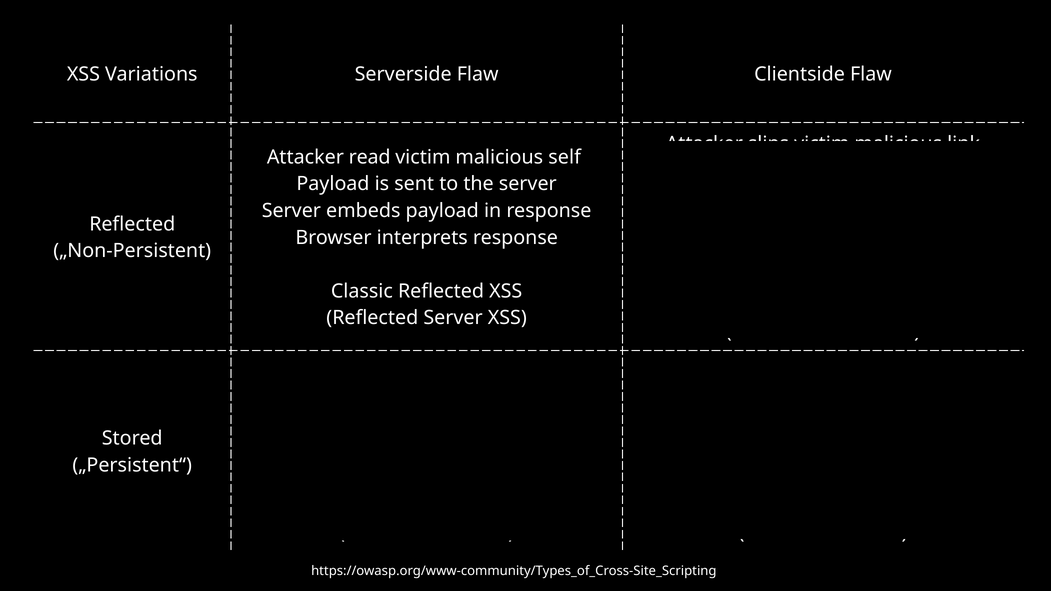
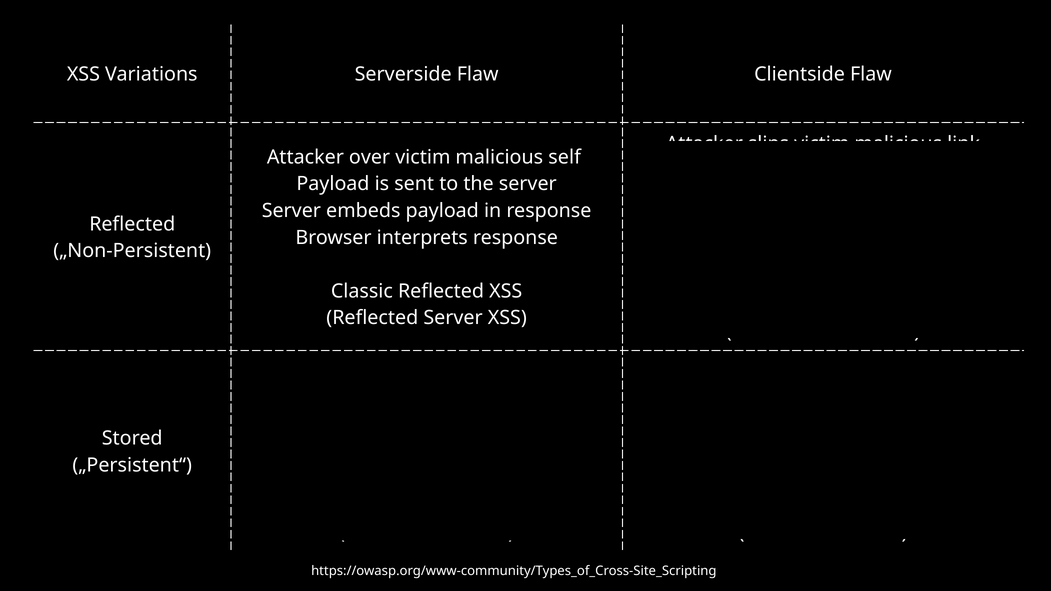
read: read -> over
